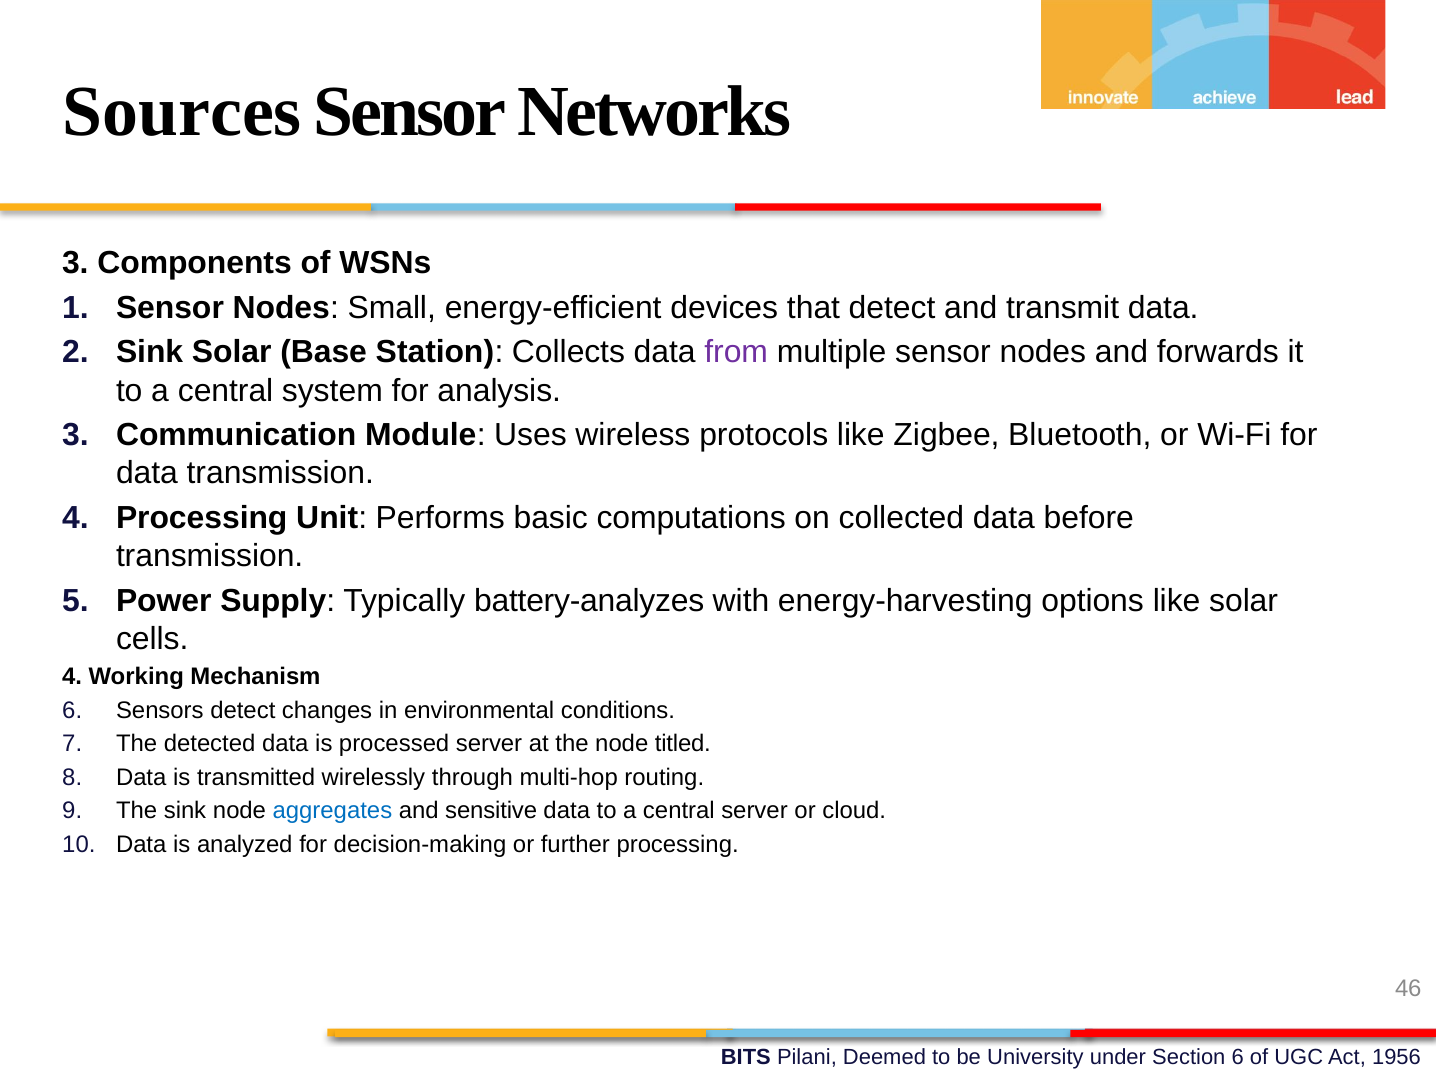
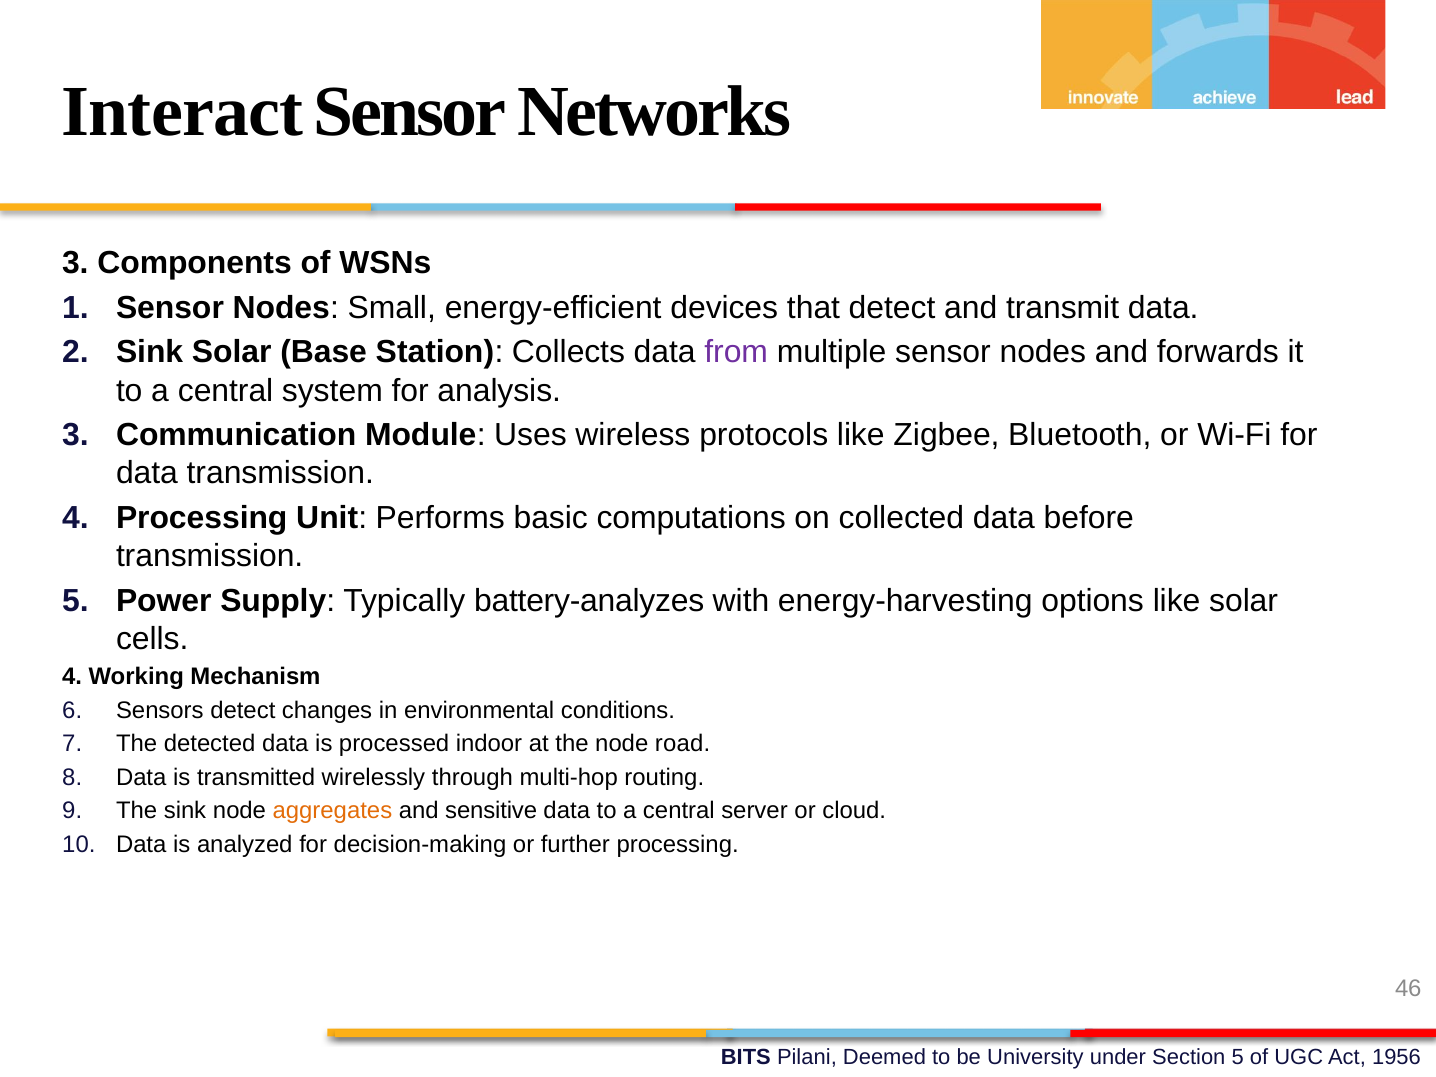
Sources: Sources -> Interact
processed server: server -> indoor
titled: titled -> road
aggregates colour: blue -> orange
6 at (1238, 1058): 6 -> 5
